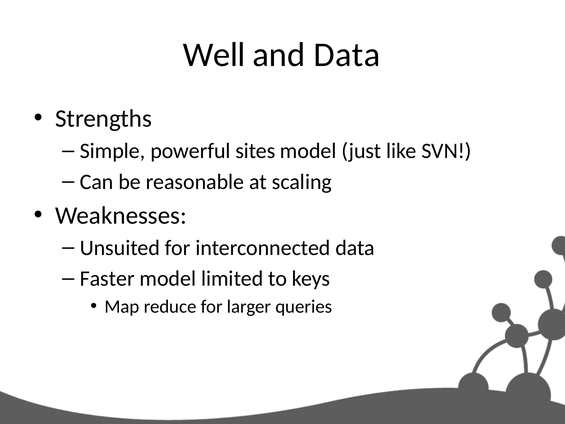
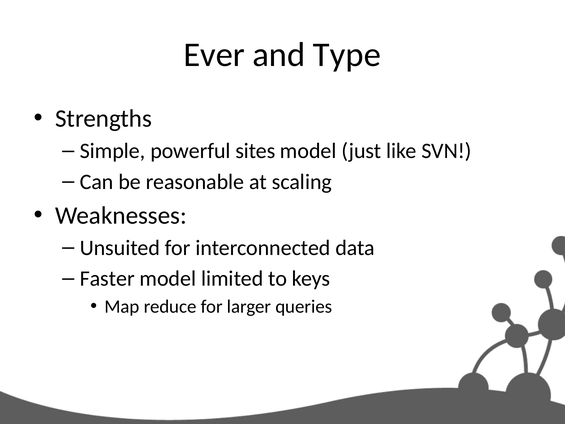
Well: Well -> Ever
and Data: Data -> Type
